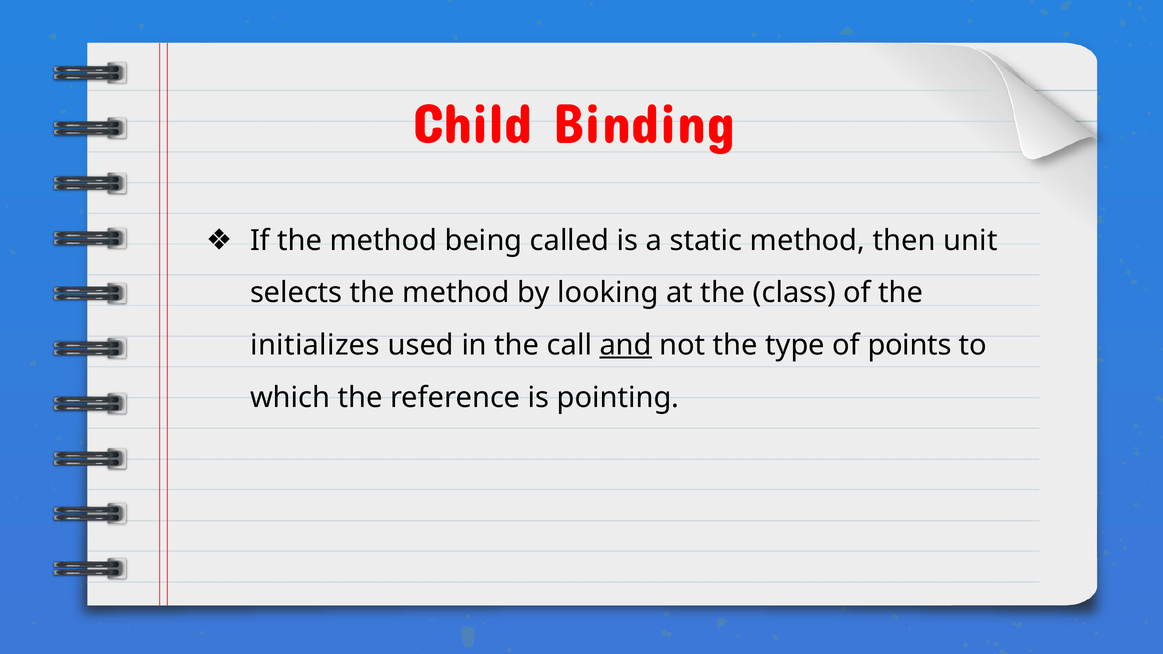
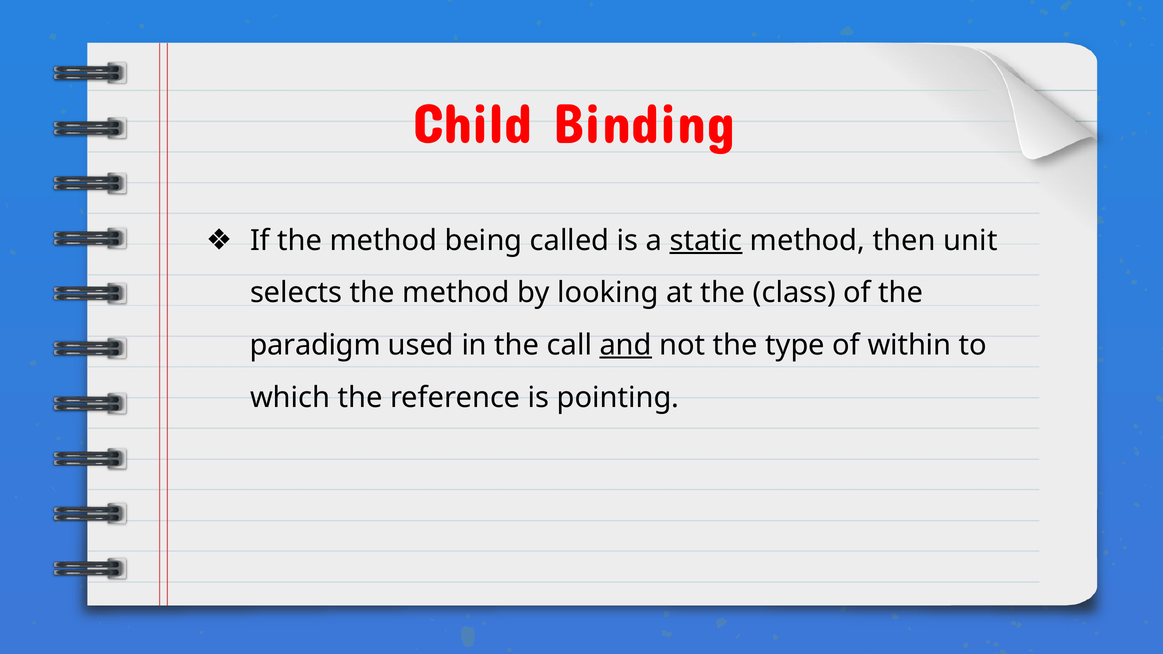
static underline: none -> present
initializes: initializes -> paradigm
points: points -> within
